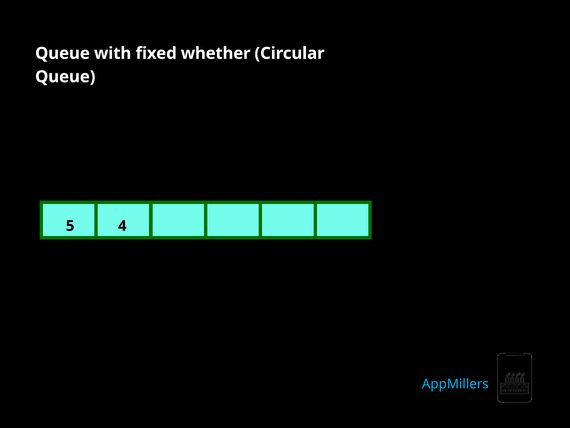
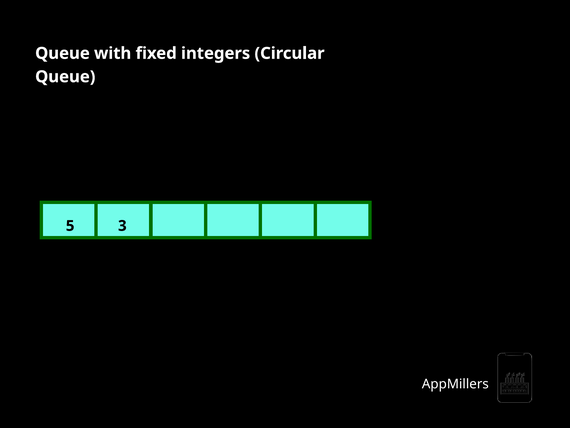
whether: whether -> integers
4: 4 -> 3
AppMillers colour: light blue -> white
